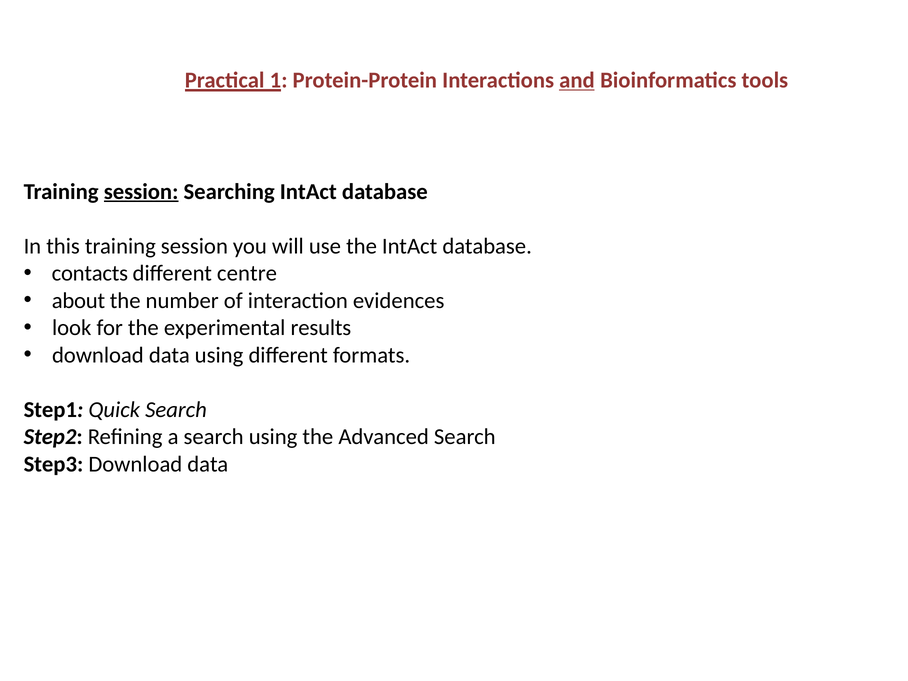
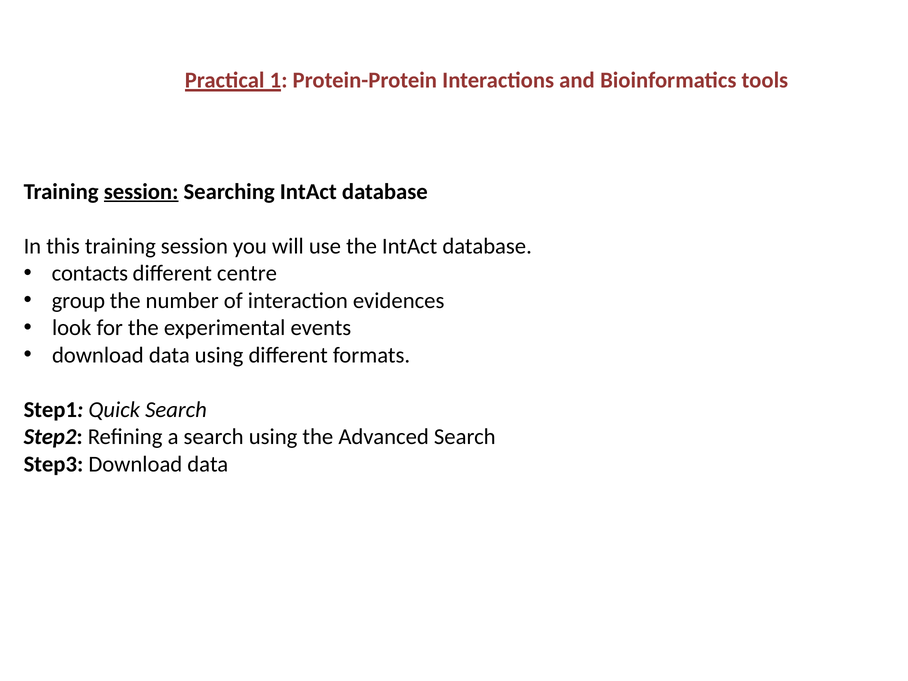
and underline: present -> none
about: about -> group
results: results -> events
